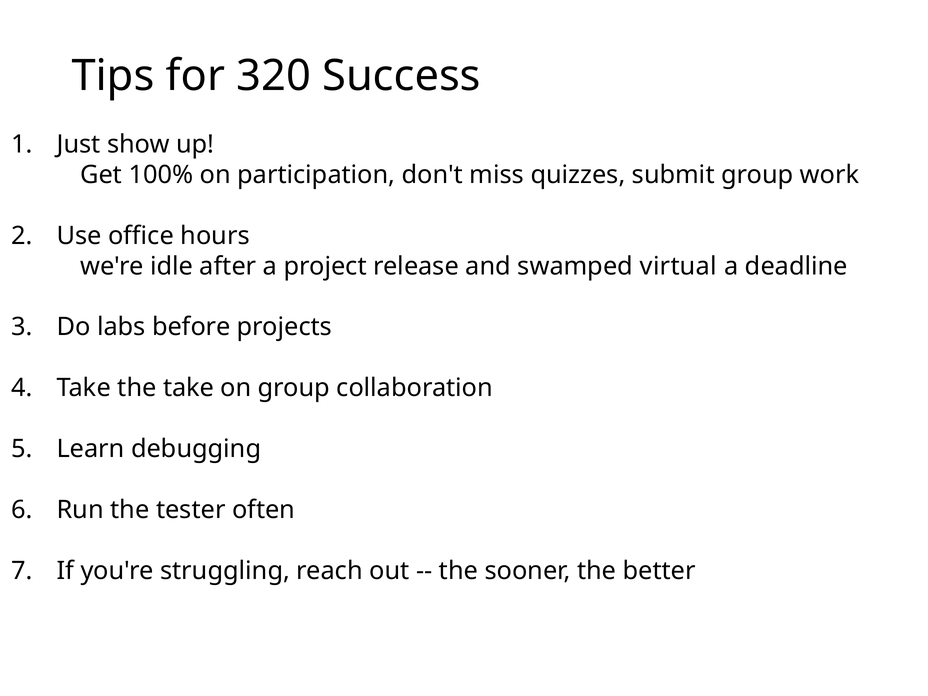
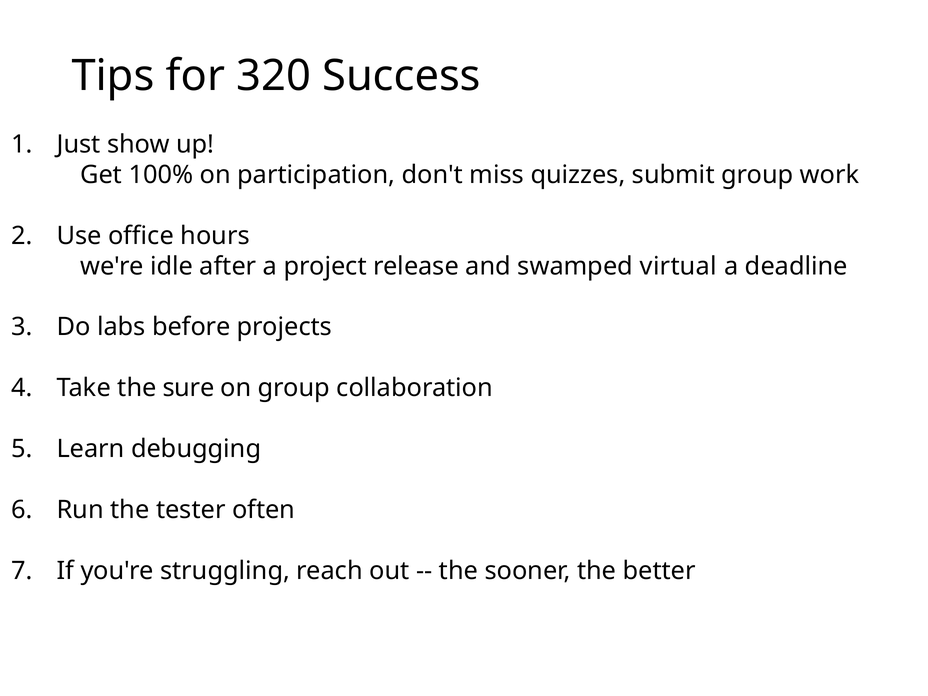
the take: take -> sure
